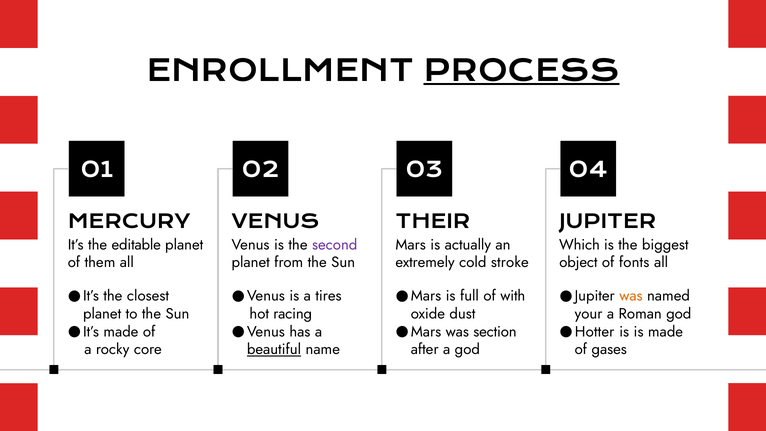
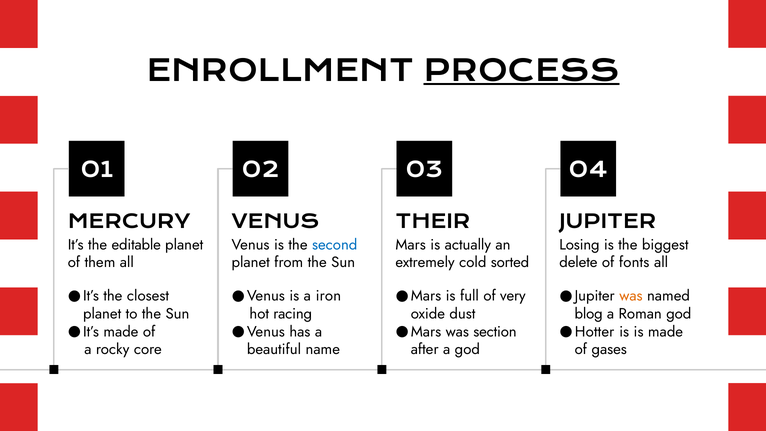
second colour: purple -> blue
Which: Which -> Losing
stroke: stroke -> sorted
object: object -> delete
tires: tires -> iron
with: with -> very
your: your -> blog
beautiful underline: present -> none
